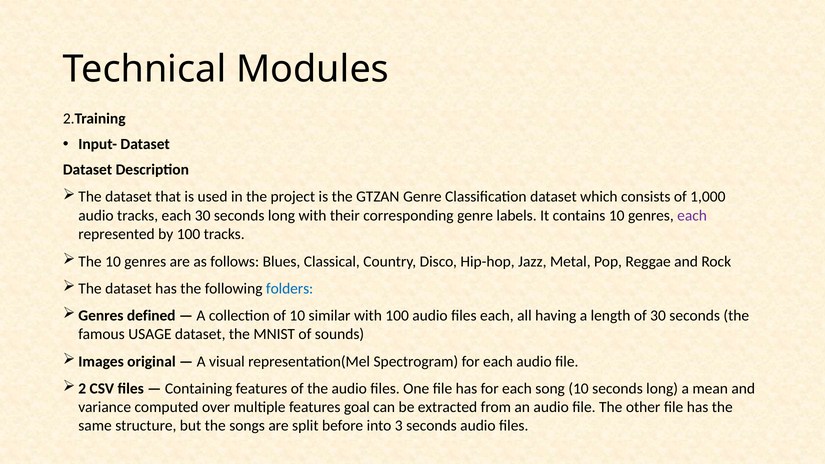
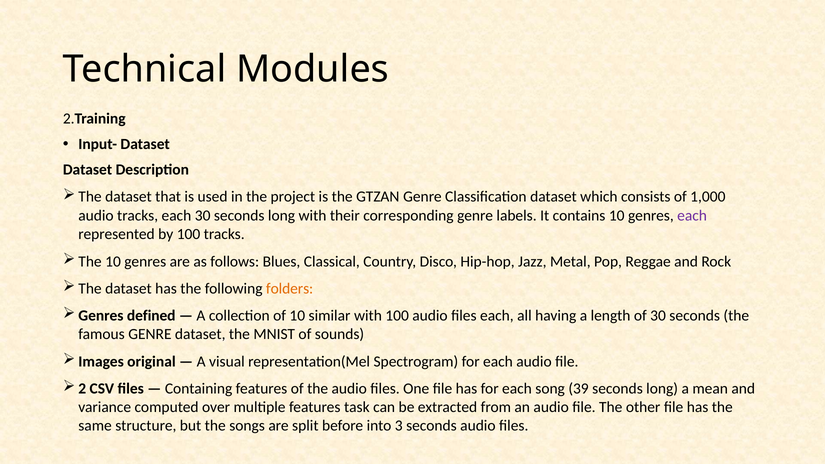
folders colour: blue -> orange
famous USAGE: USAGE -> GENRE
song 10: 10 -> 39
goal: goal -> task
